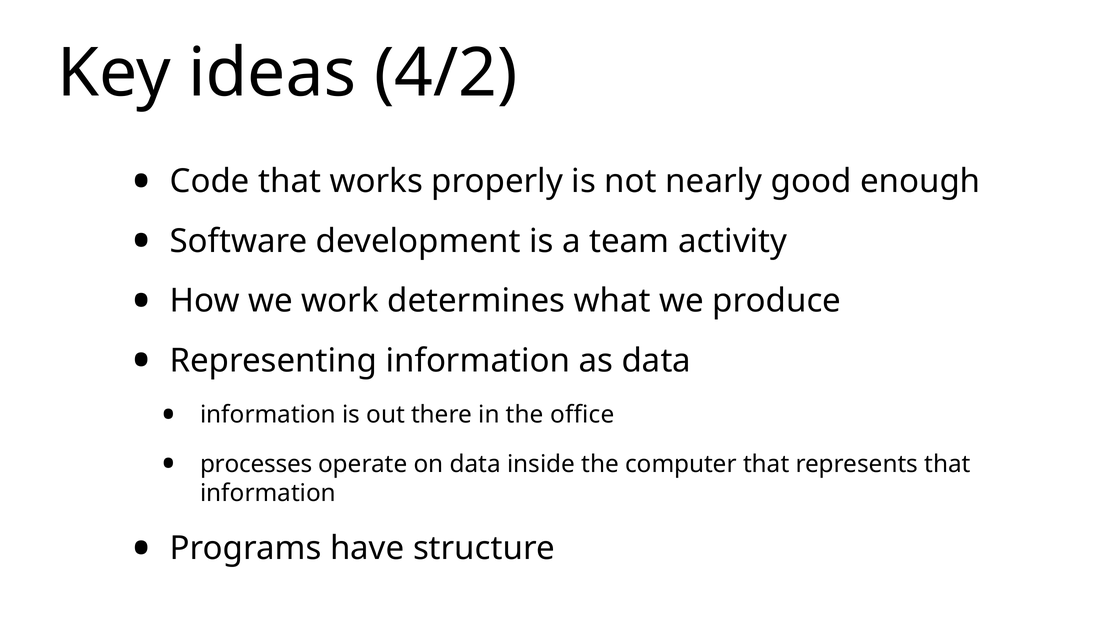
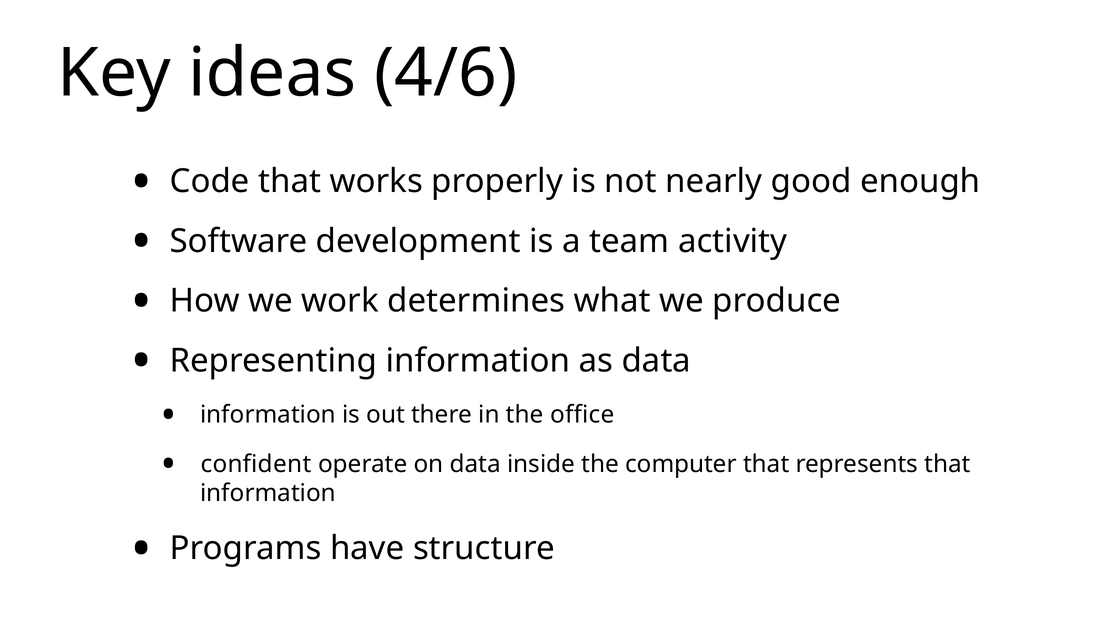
4/2: 4/2 -> 4/6
processes: processes -> confident
